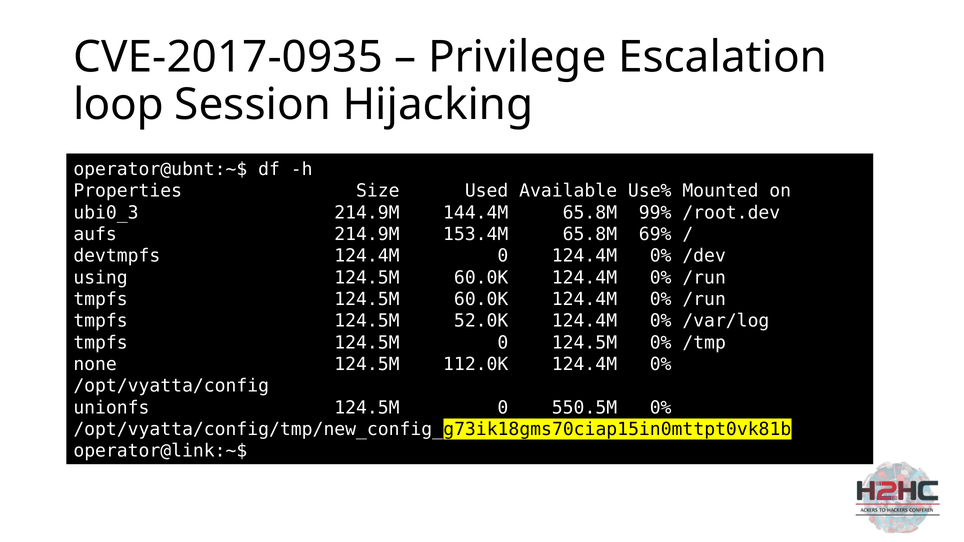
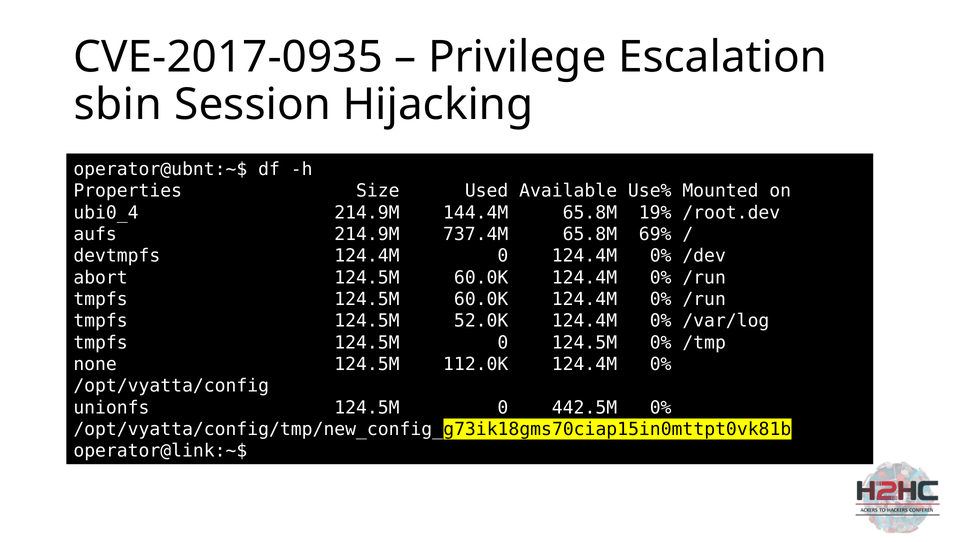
loop: loop -> sbin
ubi0_3: ubi0_3 -> ubi0_4
99%: 99% -> 19%
153.4M: 153.4M -> 737.4M
using: using -> abort
550.5M: 550.5M -> 442.5M
